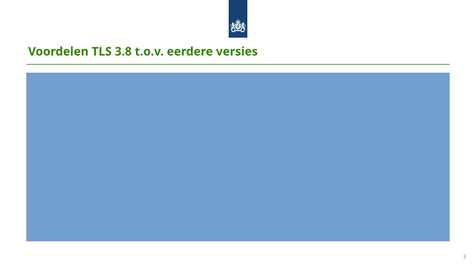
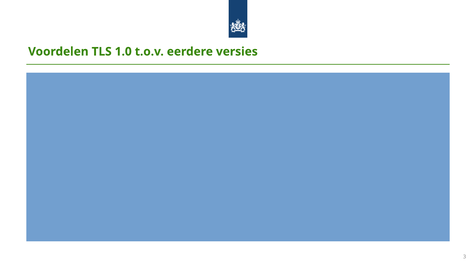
3.8: 3.8 -> 1.0
